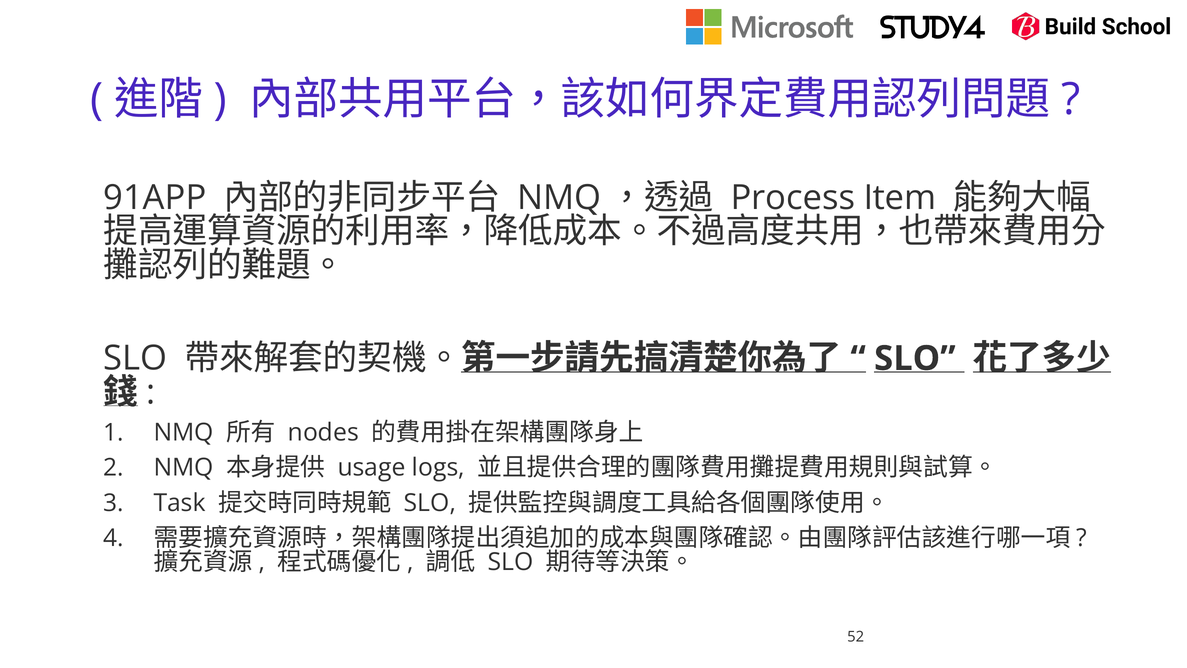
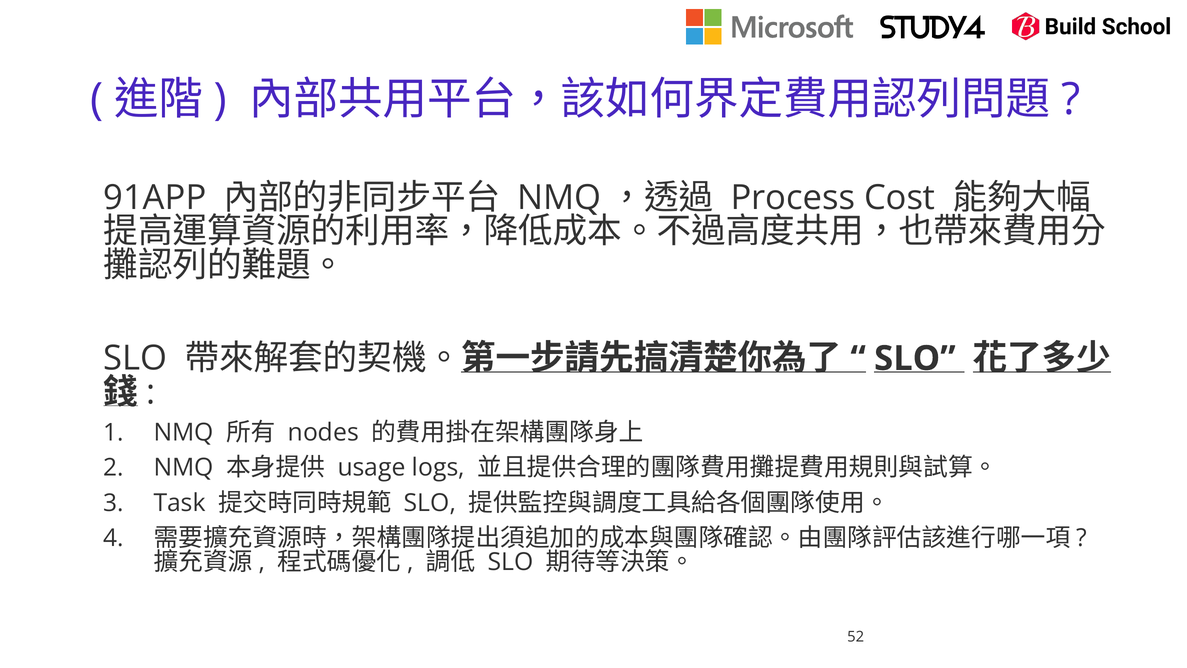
Item: Item -> Cost
